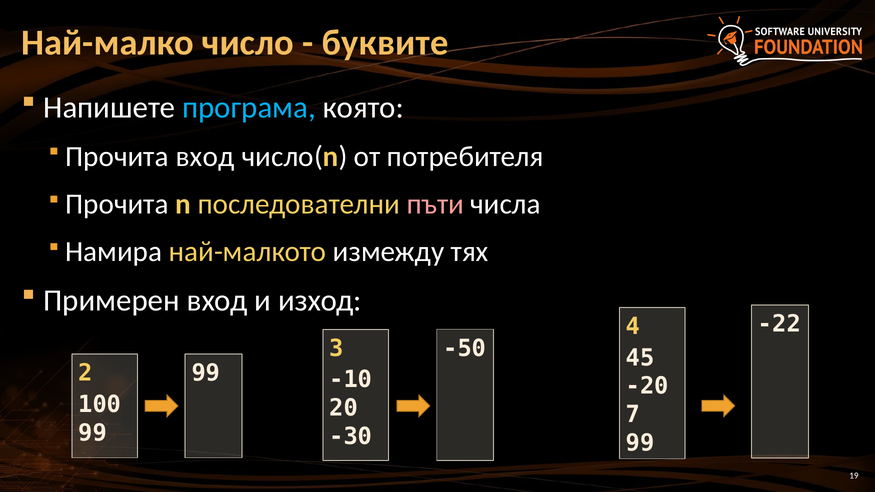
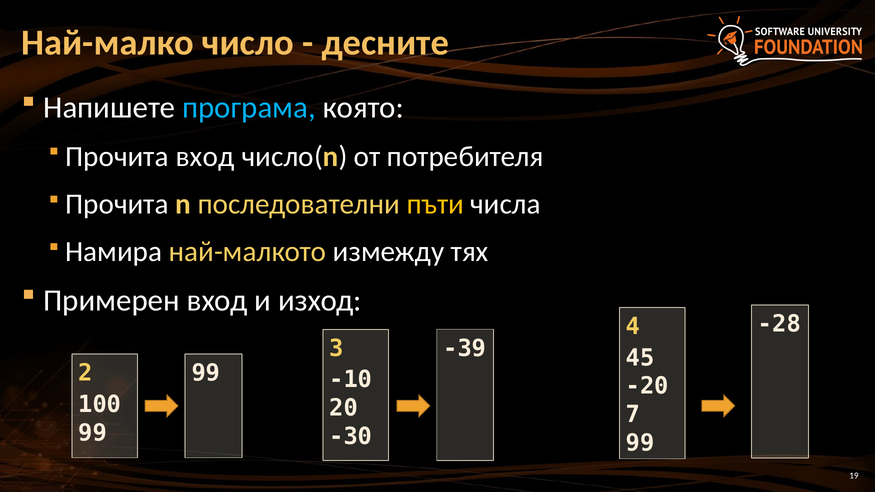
буквите: буквите -> десните
пъти colour: pink -> yellow
-22: -22 -> -28
-50: -50 -> -39
